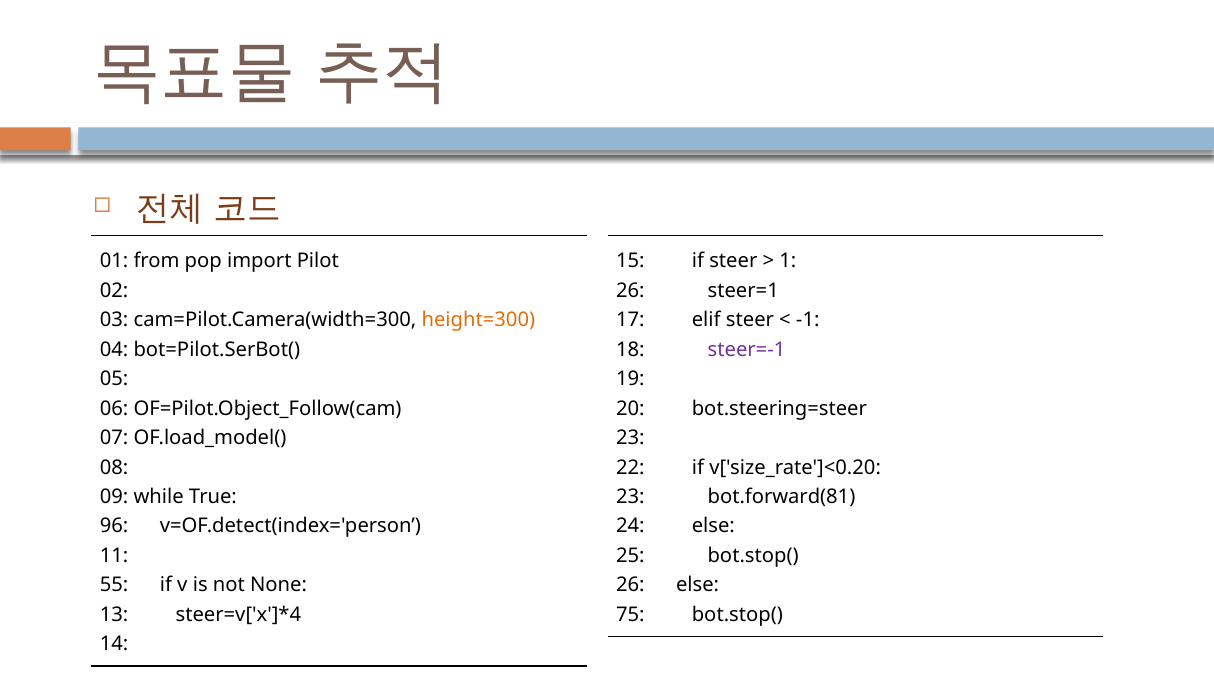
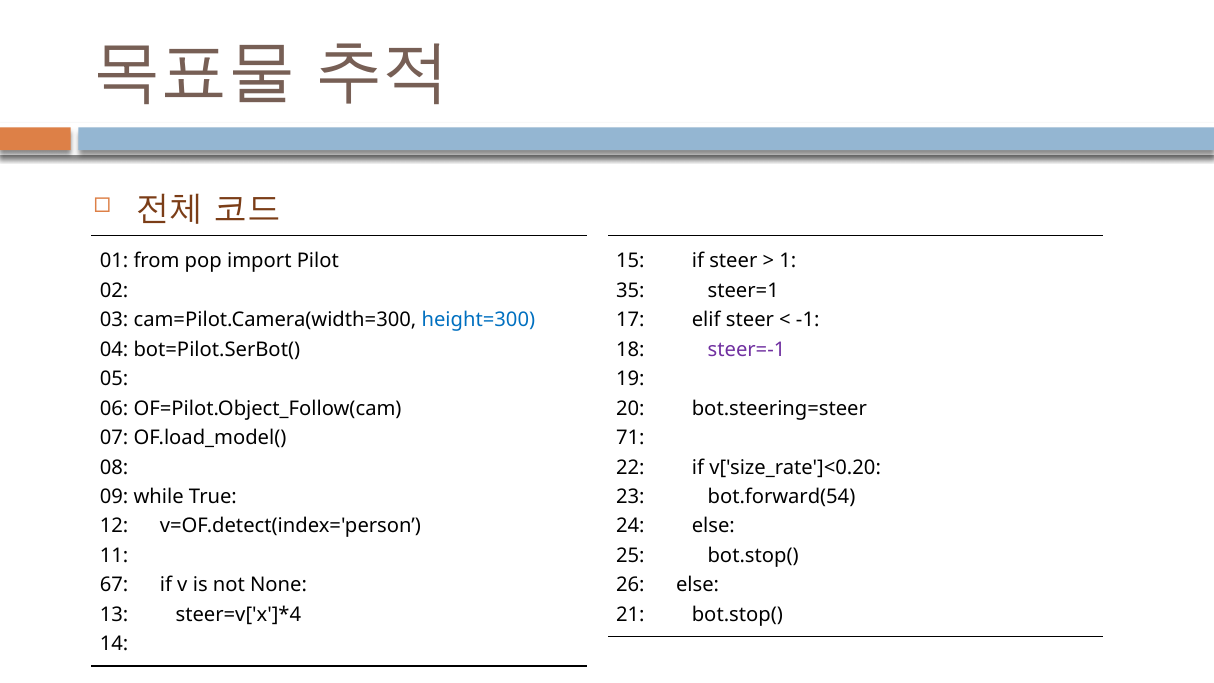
26 at (630, 291): 26 -> 35
height=300 colour: orange -> blue
23 at (630, 438): 23 -> 71
bot.forward(81: bot.forward(81 -> bot.forward(54
96: 96 -> 12
55: 55 -> 67
75: 75 -> 21
